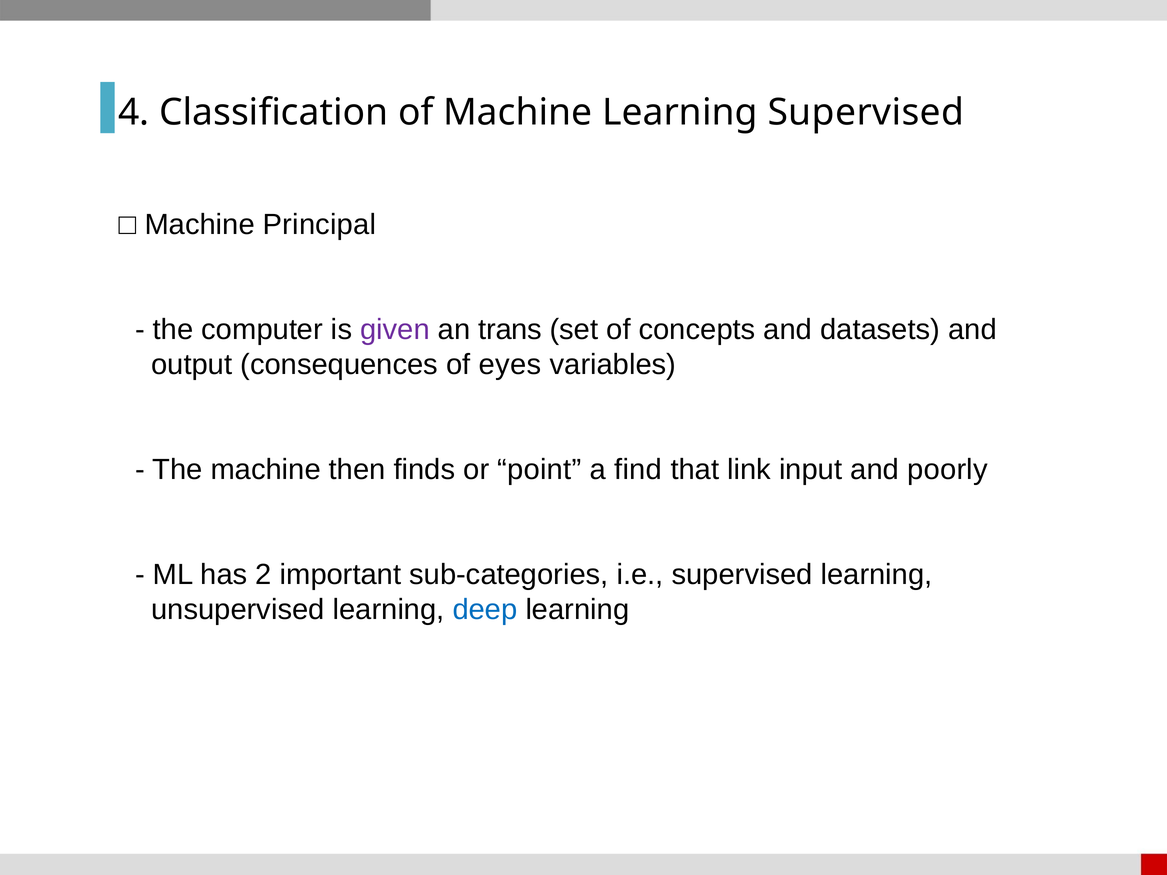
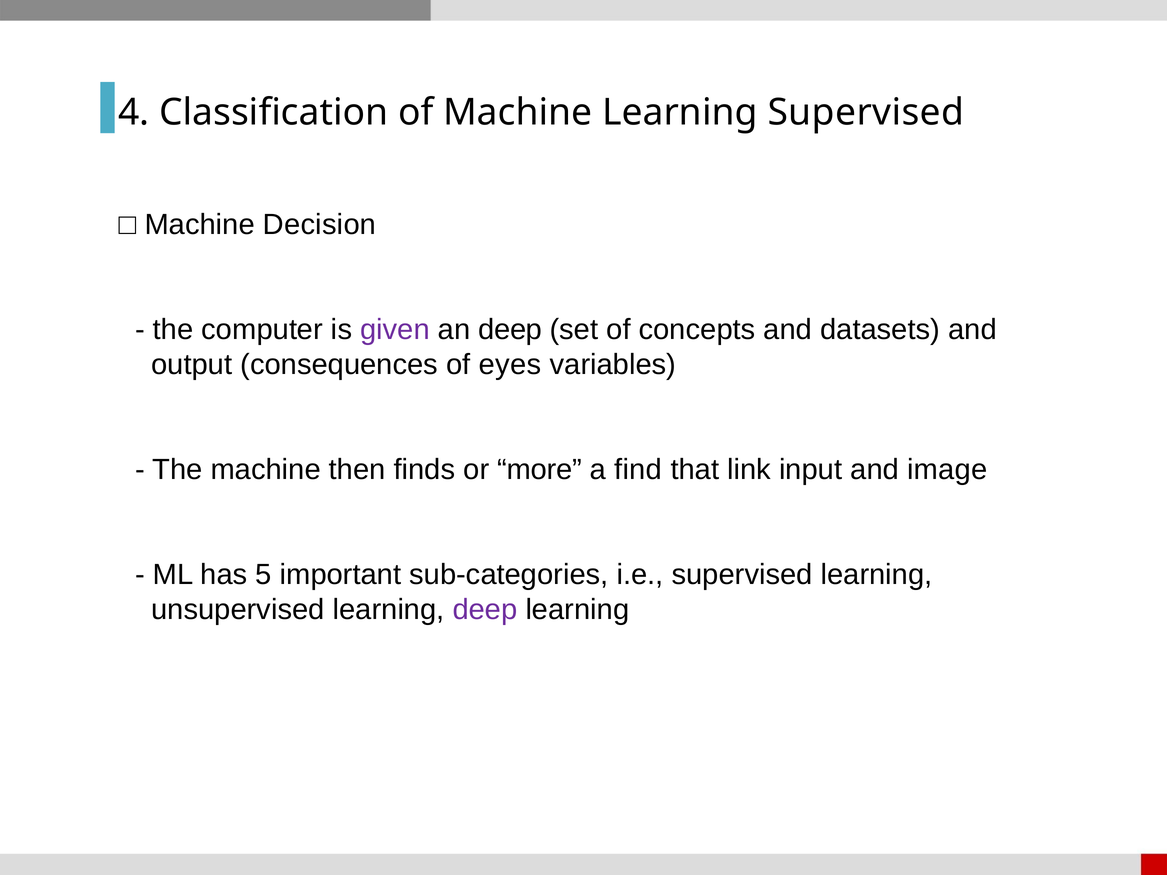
Principal: Principal -> Decision
an trans: trans -> deep
point: point -> more
poorly: poorly -> image
2: 2 -> 5
deep at (485, 610) colour: blue -> purple
